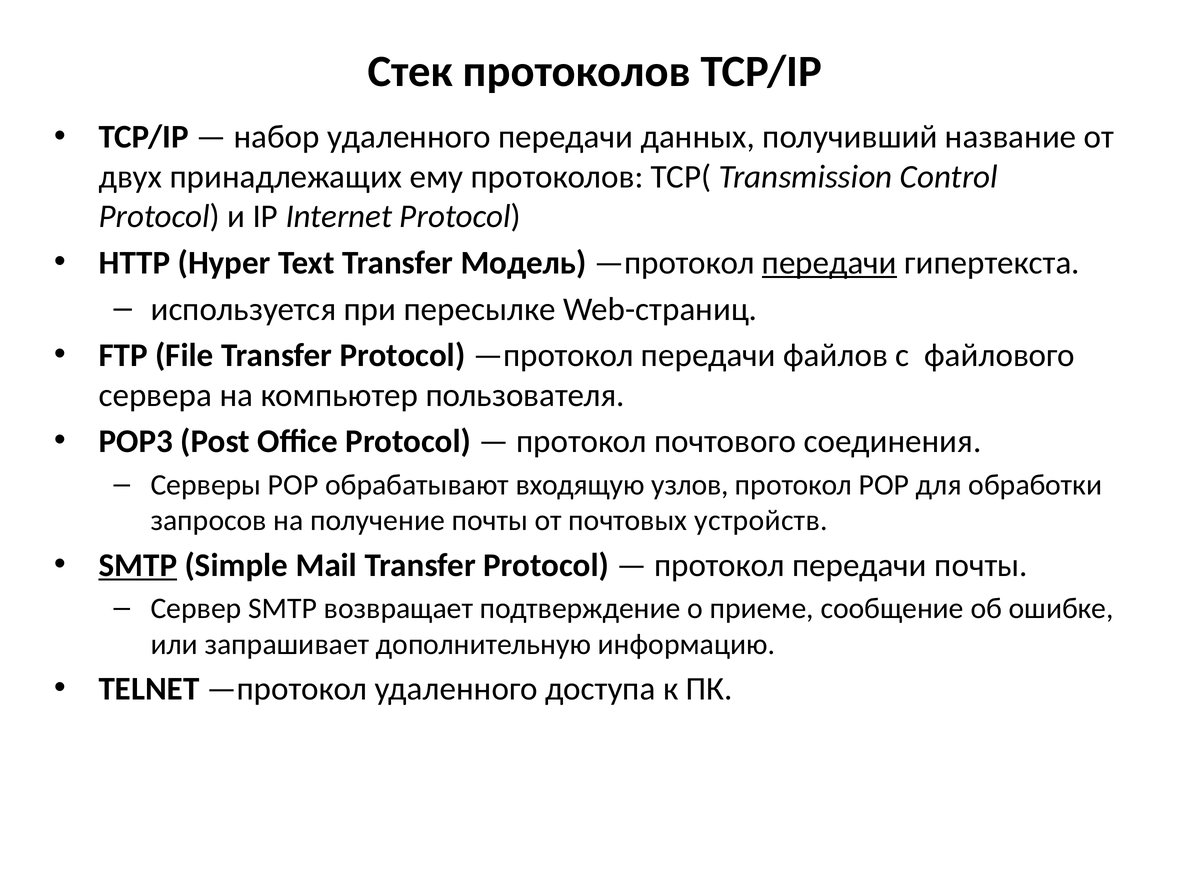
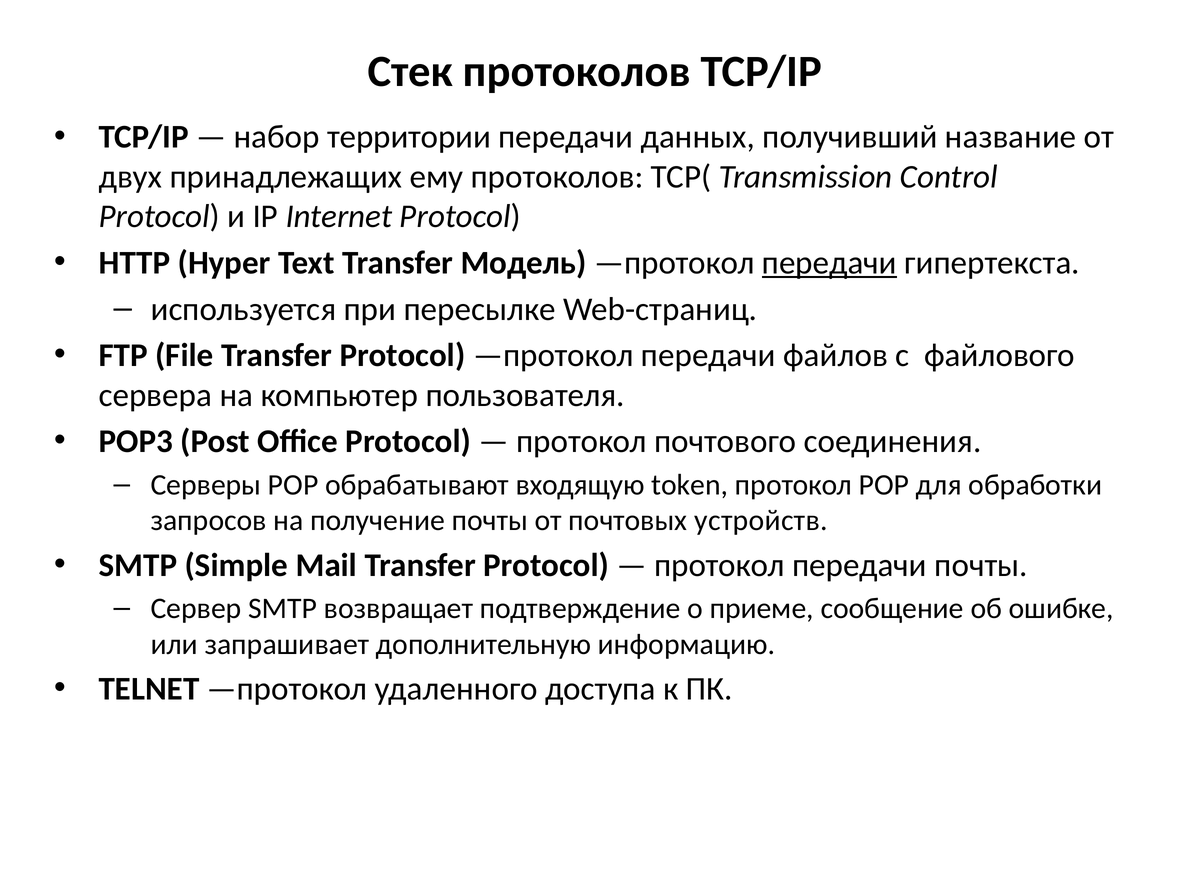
набор удаленного: удаленного -> территории
узлов: узлов -> token
SMTP at (138, 565) underline: present -> none
